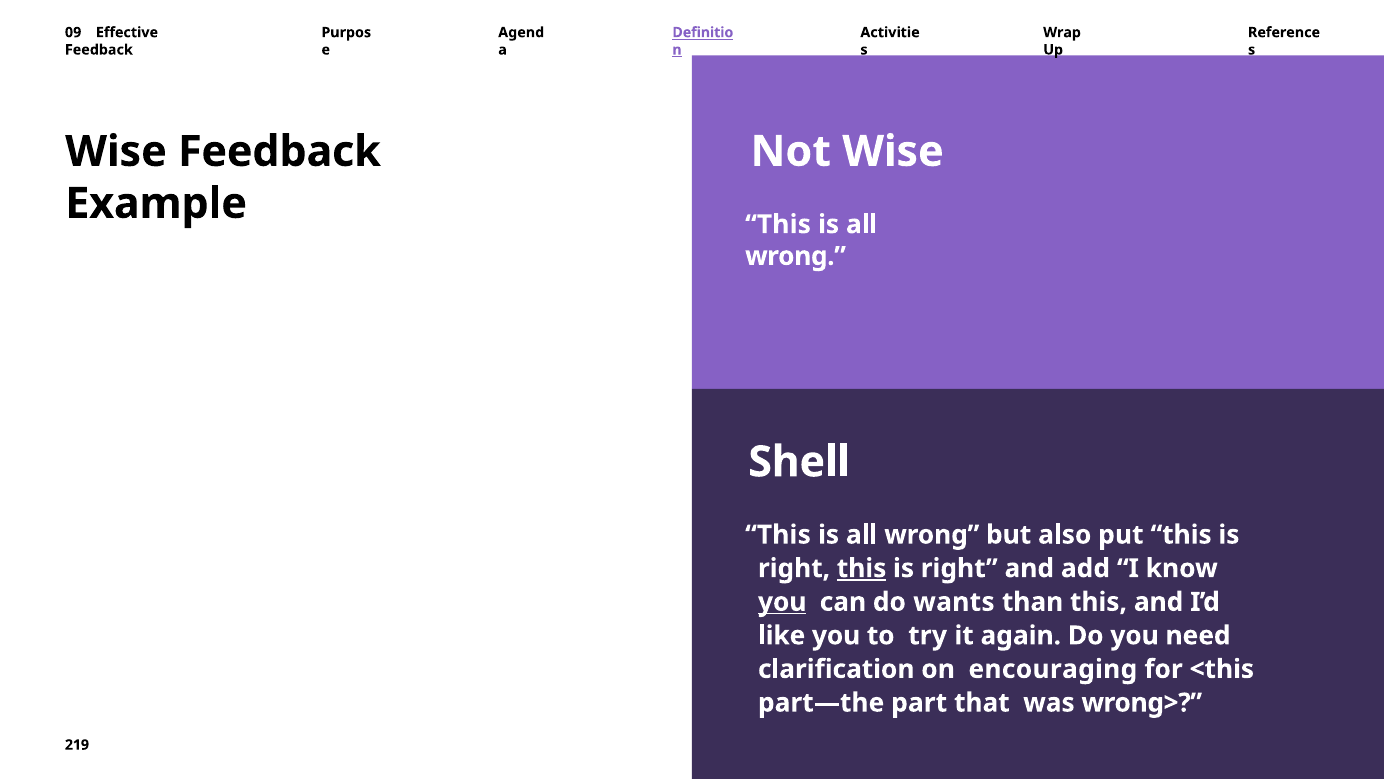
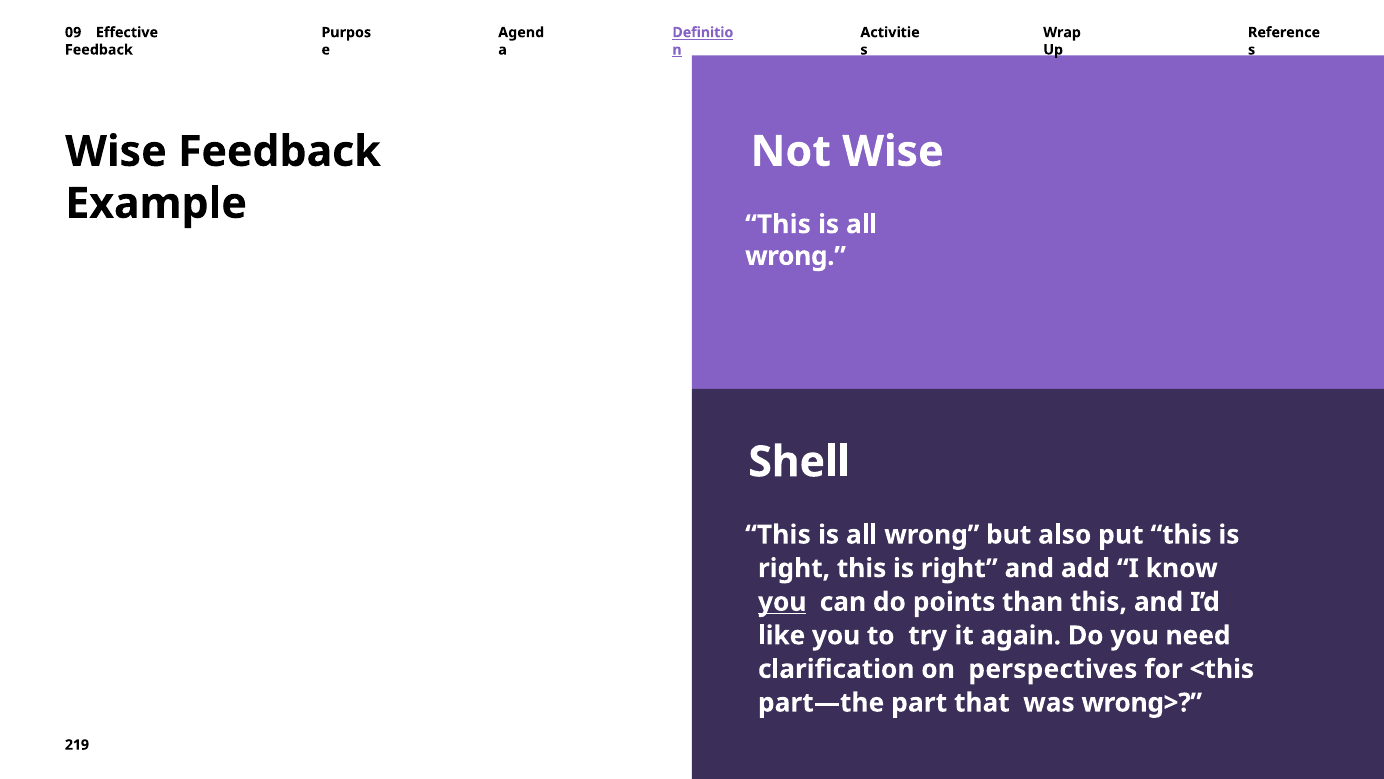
this at (862, 568) underline: present -> none
wants: wants -> points
encouraging: encouraging -> perspectives
